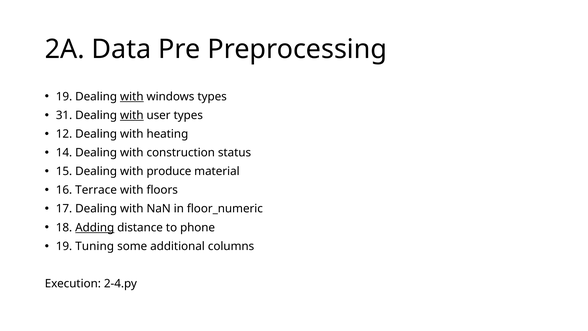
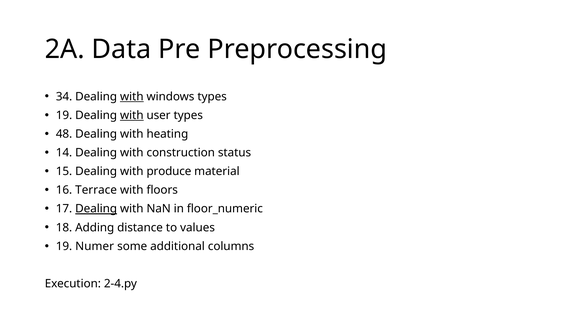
19 at (64, 96): 19 -> 34
31 at (64, 115): 31 -> 19
12: 12 -> 48
Dealing at (96, 209) underline: none -> present
Adding underline: present -> none
phone: phone -> values
Tuning: Tuning -> Numer
